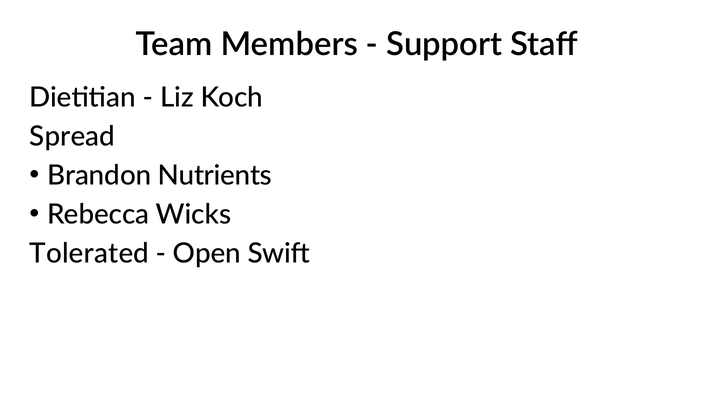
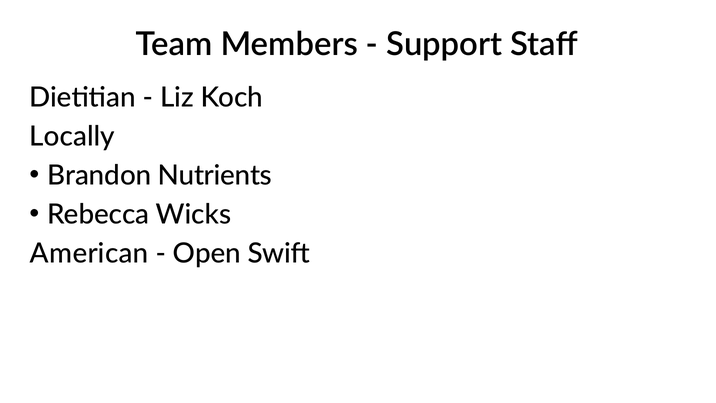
Spread: Spread -> Locally
Tolerated: Tolerated -> American
